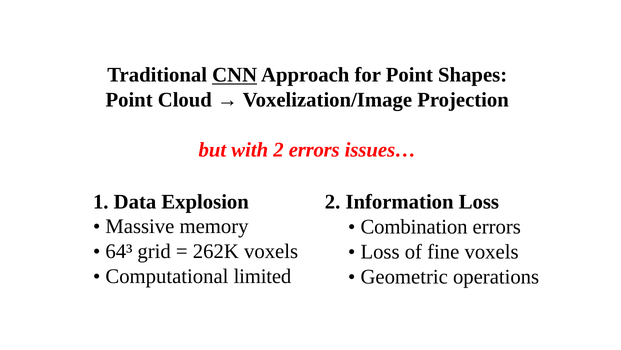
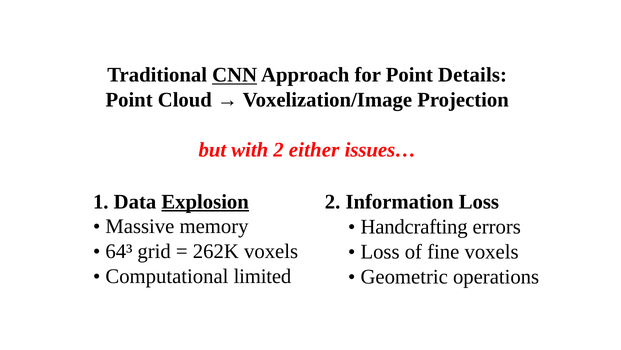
Shapes: Shapes -> Details
2 errors: errors -> either
Explosion underline: none -> present
Combination: Combination -> Handcrafting
